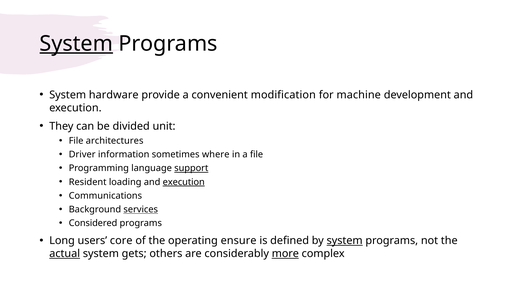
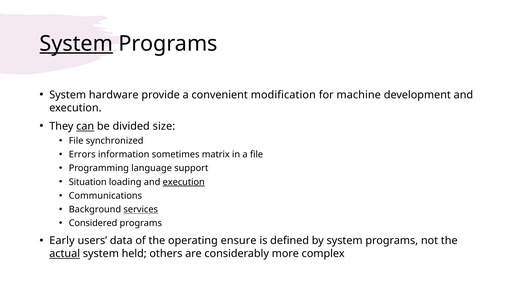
can underline: none -> present
unit: unit -> size
architectures: architectures -> synchronized
Driver: Driver -> Errors
where: where -> matrix
support underline: present -> none
Resident: Resident -> Situation
Long: Long -> Early
core: core -> data
system at (345, 241) underline: present -> none
gets: gets -> held
more underline: present -> none
